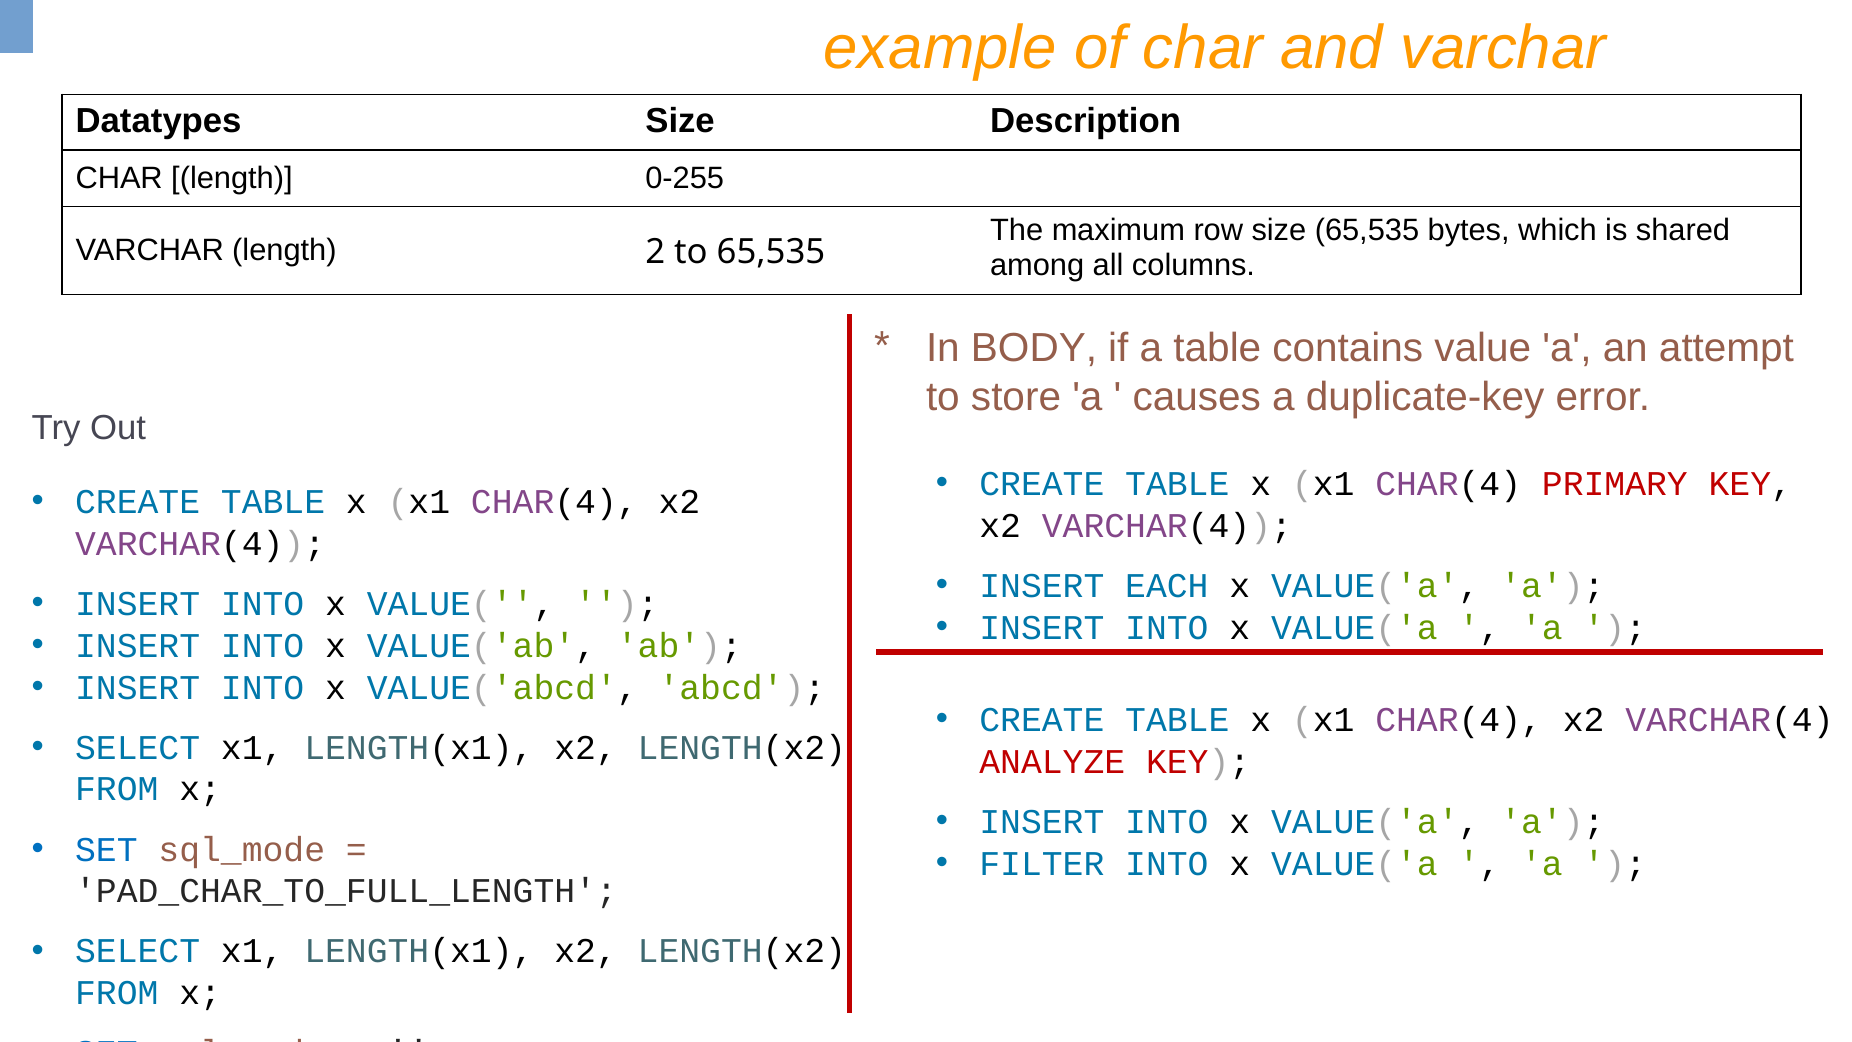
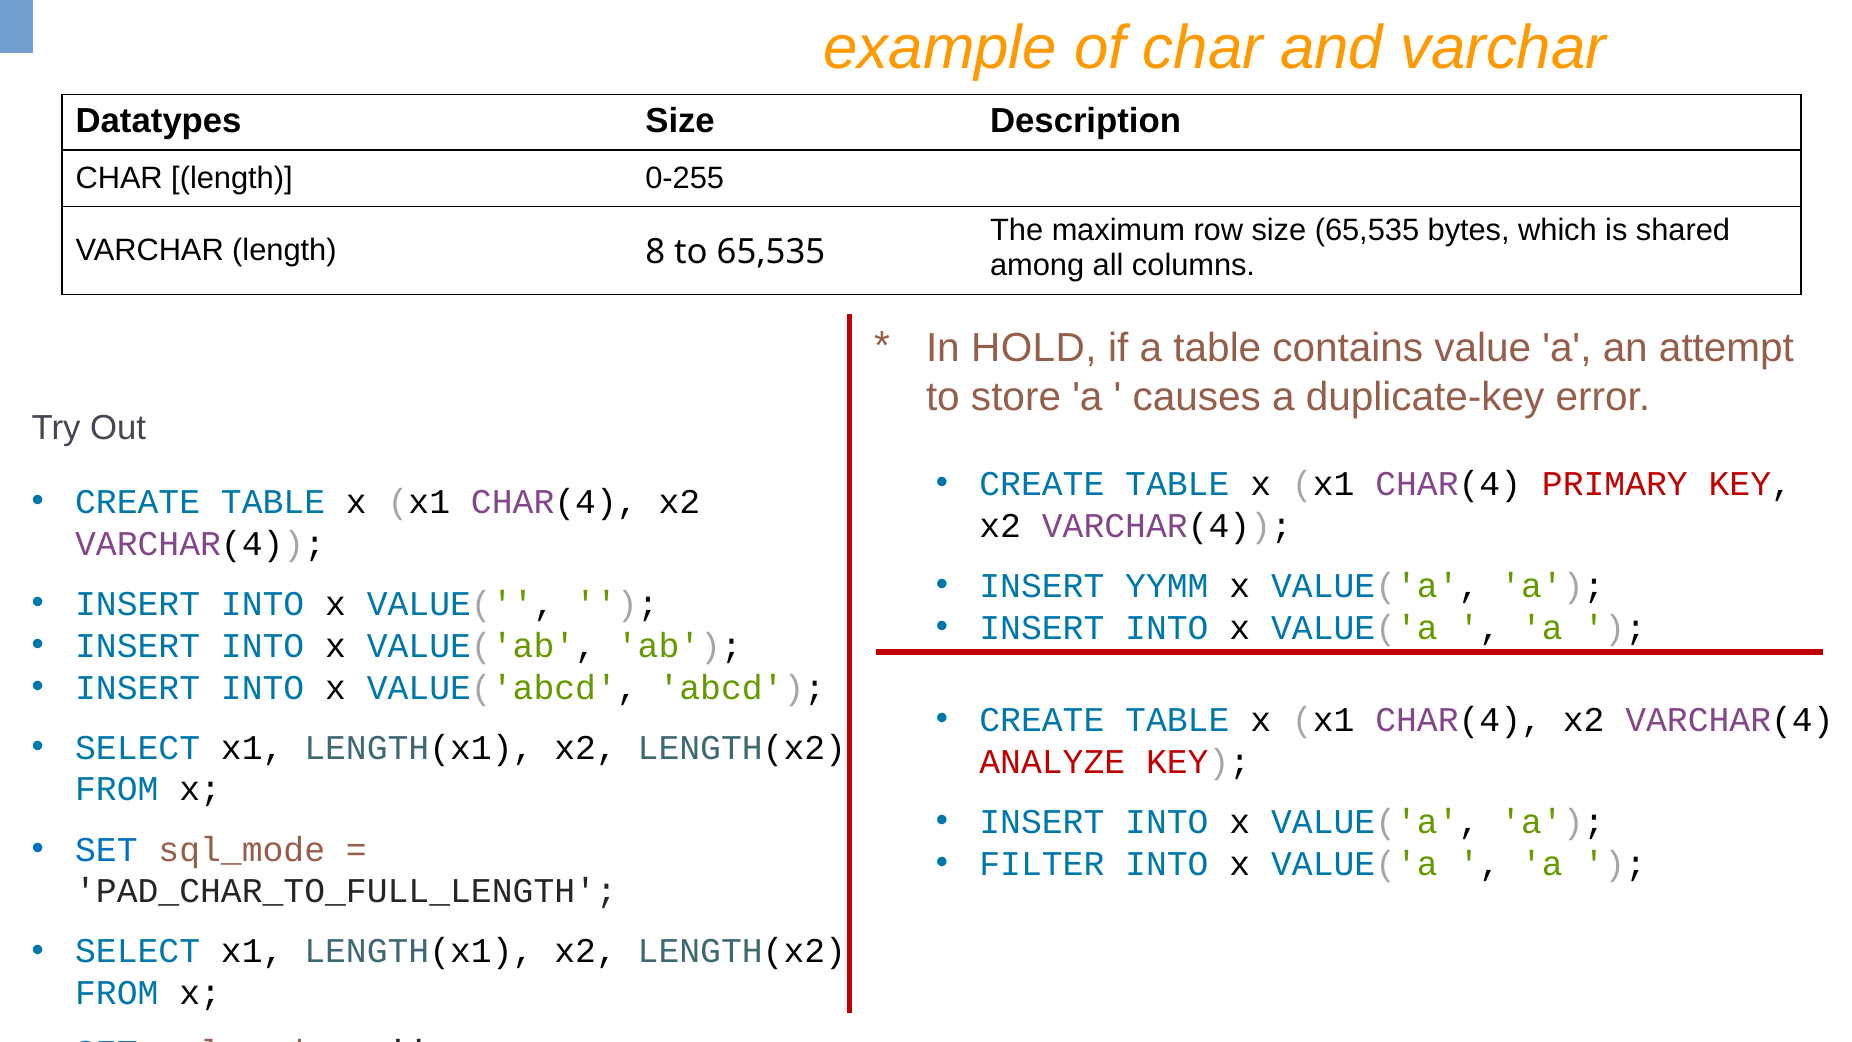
2: 2 -> 8
BODY: BODY -> HOLD
EACH: EACH -> YYMM
